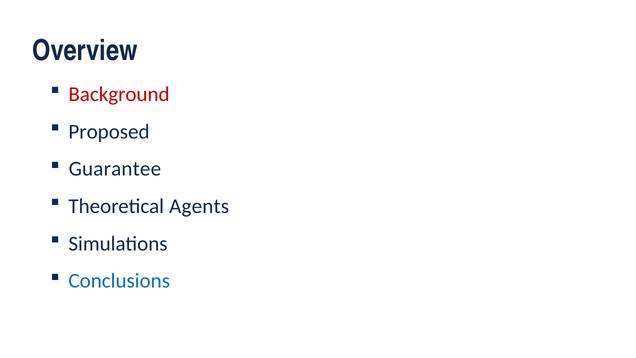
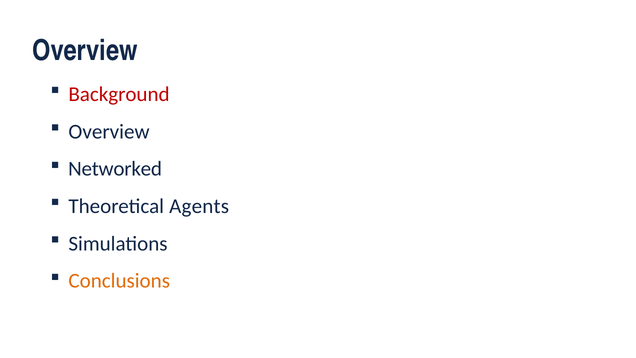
Proposed at (109, 132): Proposed -> Overview
Guarantee: Guarantee -> Networked
Conclusions colour: blue -> orange
